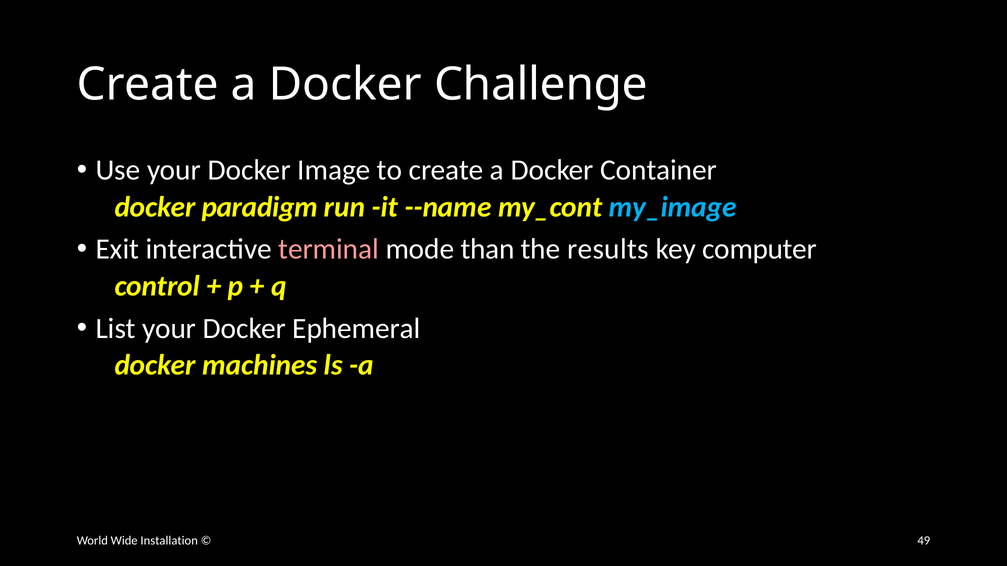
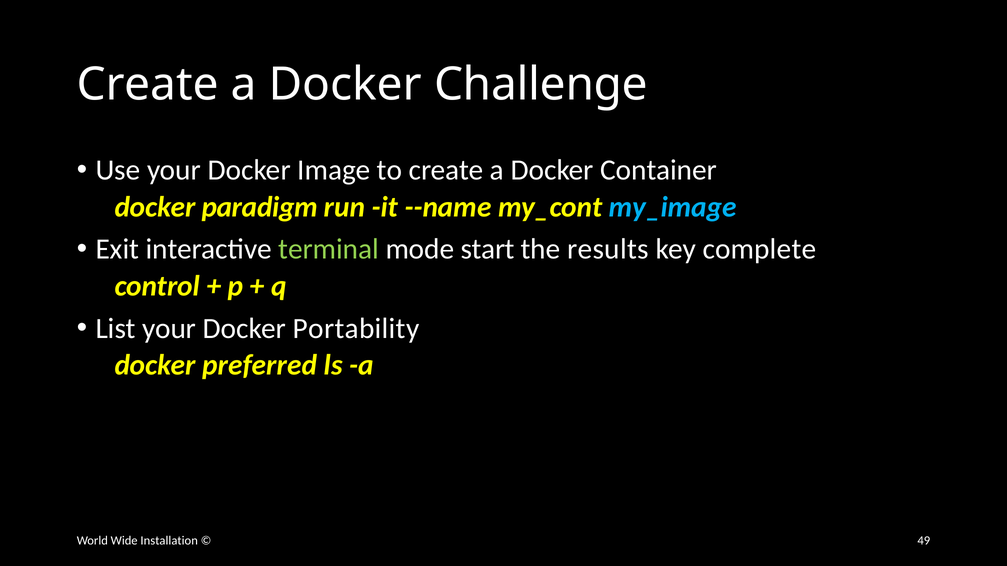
terminal colour: pink -> light green
than: than -> start
computer: computer -> complete
Ephemeral: Ephemeral -> Portability
machines: machines -> preferred
